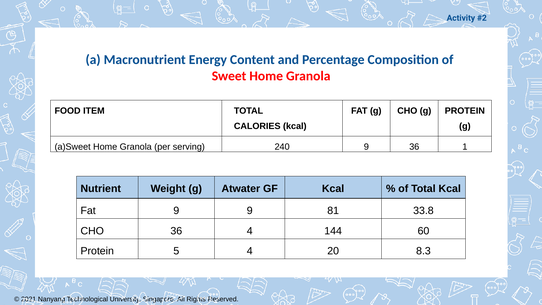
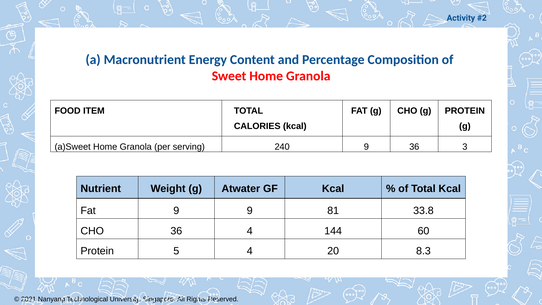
1: 1 -> 3
